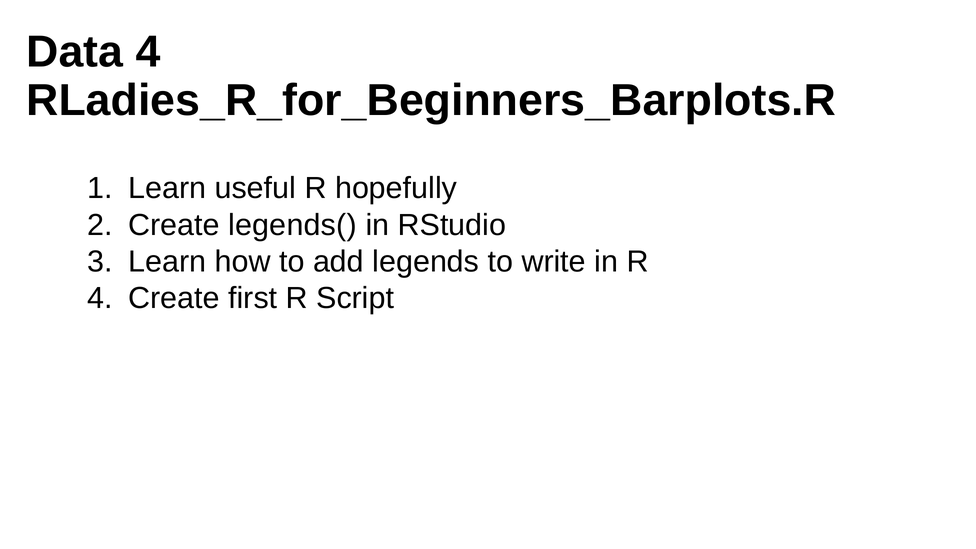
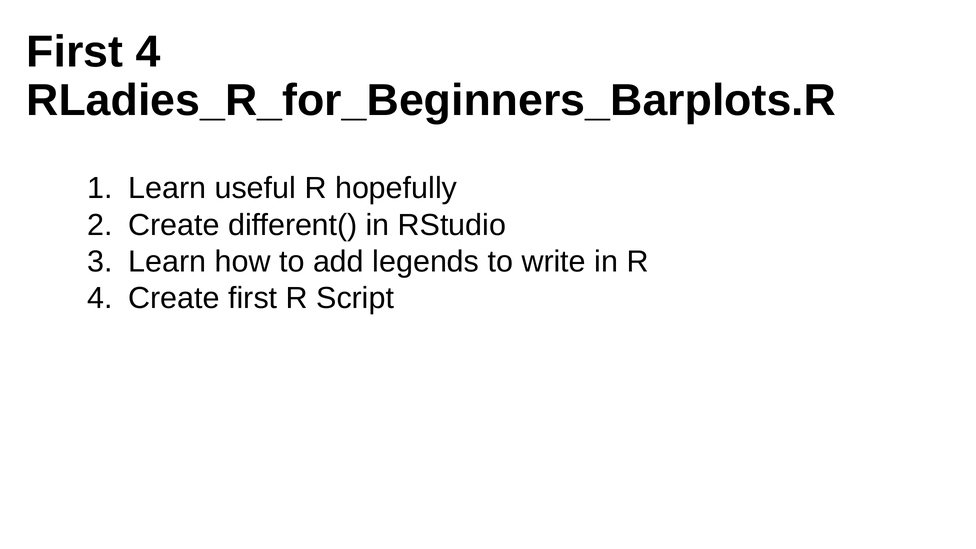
Data at (75, 52): Data -> First
legends(: legends( -> different(
